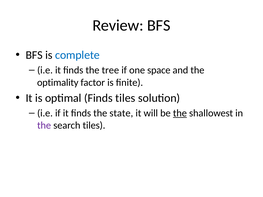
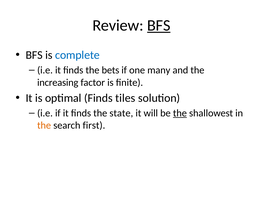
BFS at (159, 25) underline: none -> present
tree: tree -> bets
space: space -> many
optimality: optimality -> increasing
the at (44, 126) colour: purple -> orange
search tiles: tiles -> first
